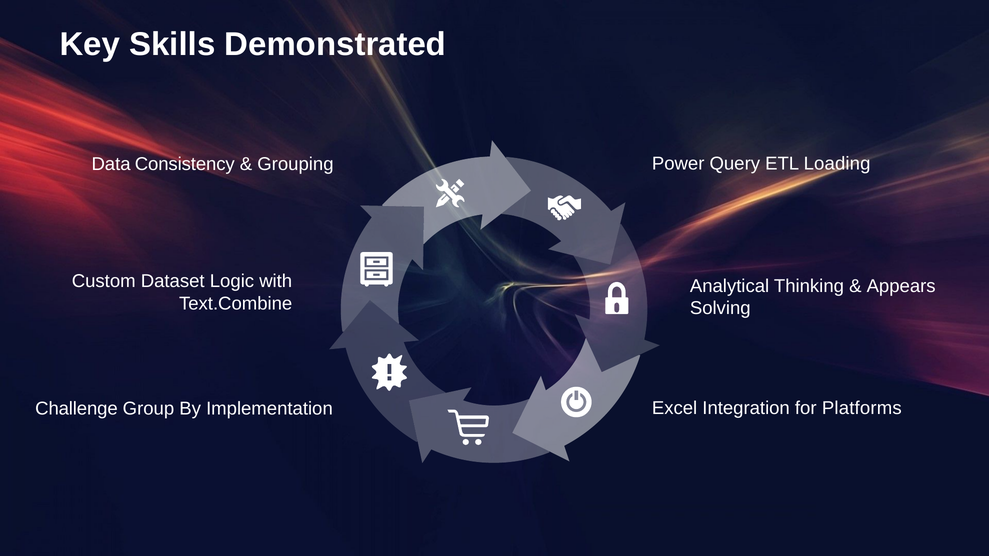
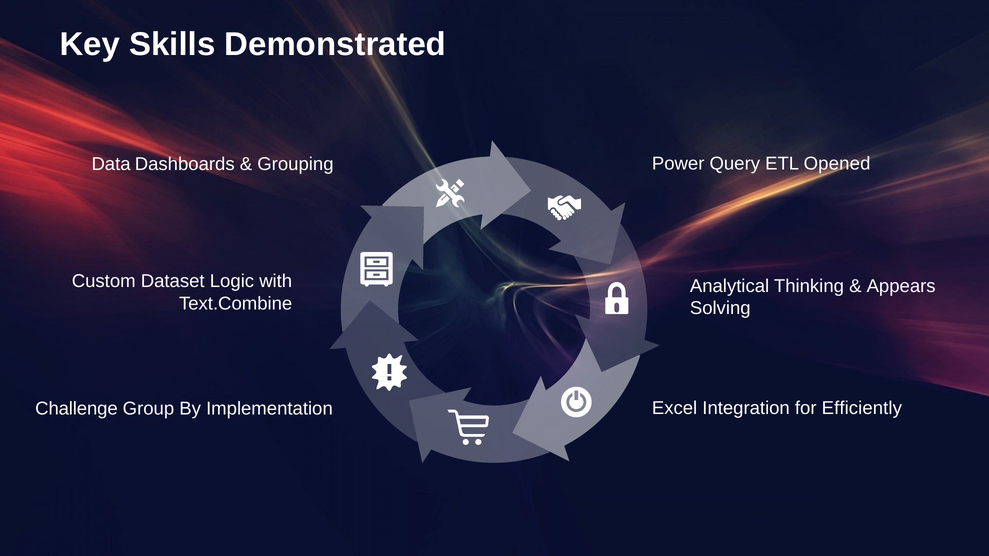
Loading: Loading -> Opened
Consistency: Consistency -> Dashboards
Platforms: Platforms -> Efficiently
